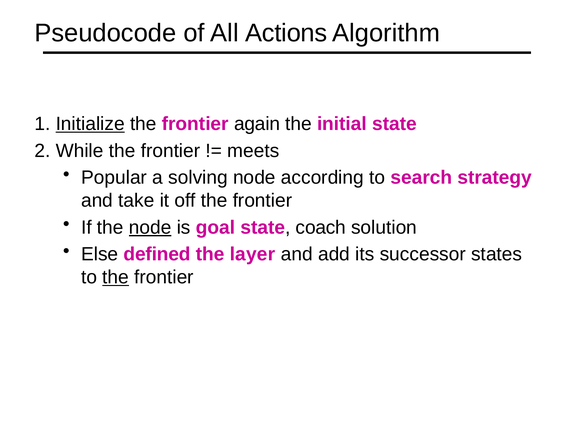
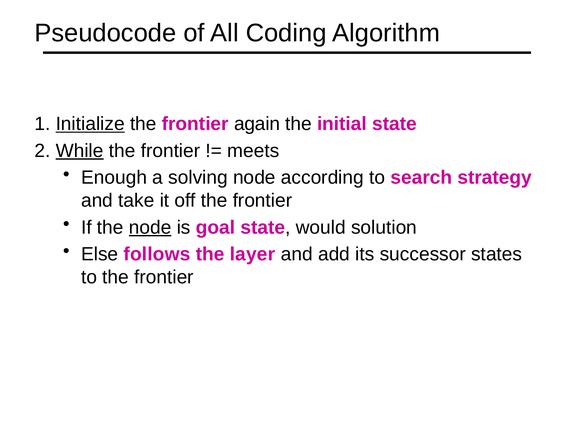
Actions: Actions -> Coding
While underline: none -> present
Popular: Popular -> Enough
coach: coach -> would
defined: defined -> follows
the at (116, 277) underline: present -> none
